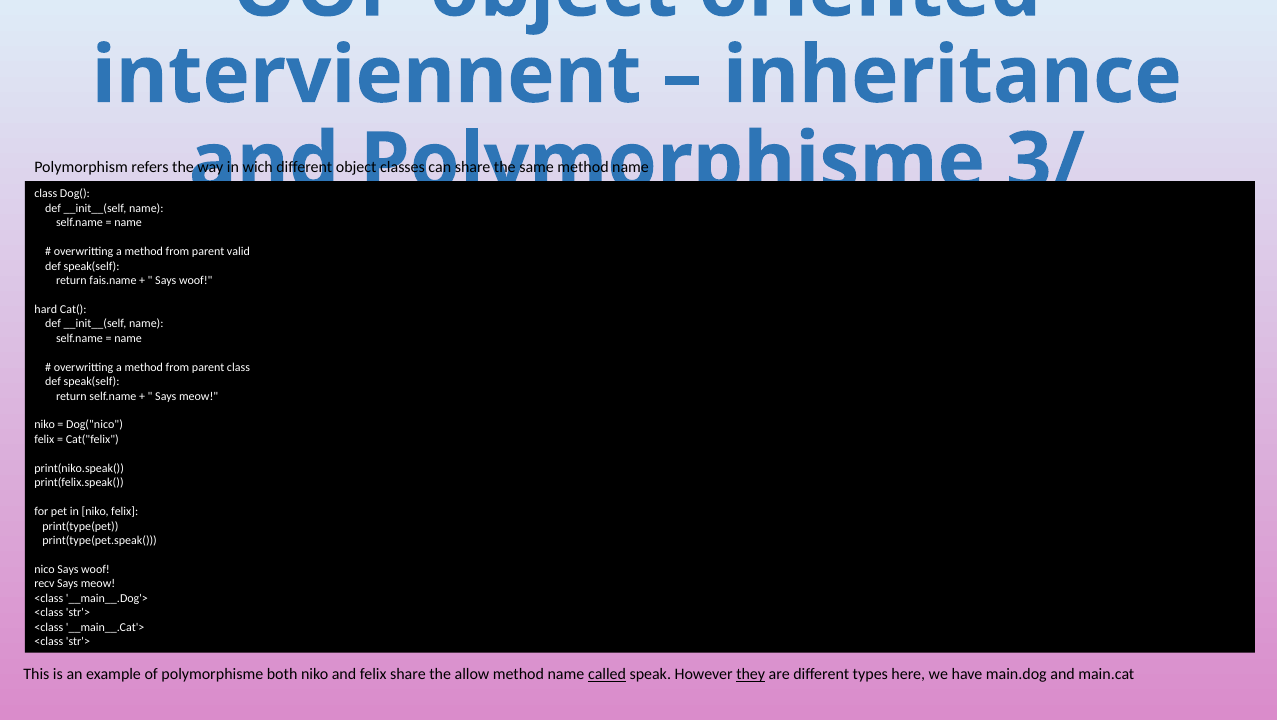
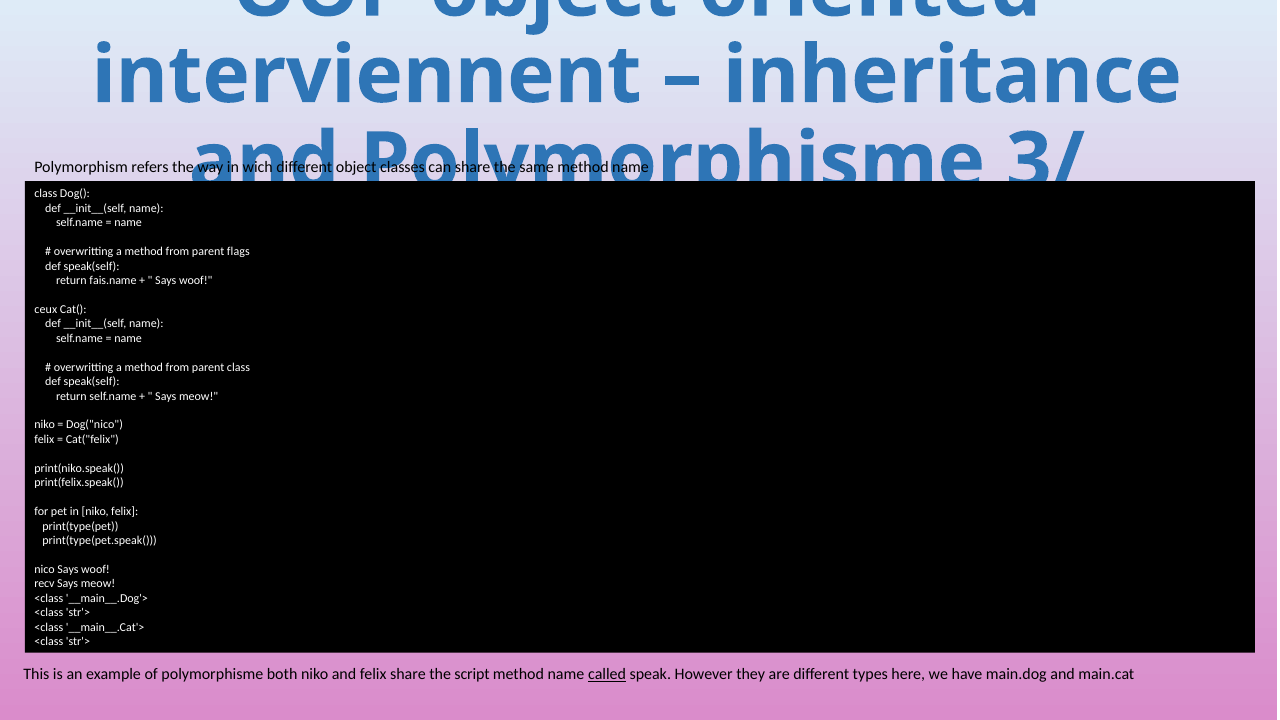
valid: valid -> flags
hard: hard -> ceux
allow: allow -> script
they underline: present -> none
